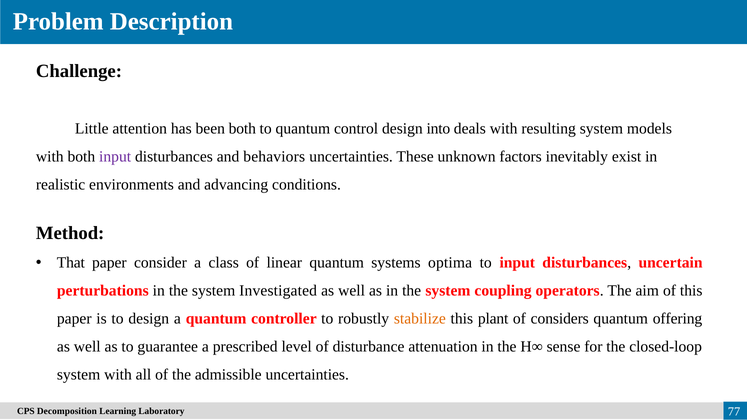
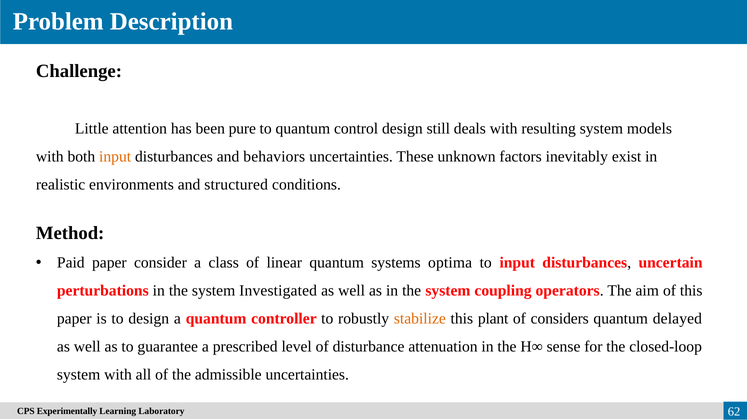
been both: both -> pure
into: into -> still
input at (115, 157) colour: purple -> orange
advancing: advancing -> structured
That: That -> Paid
offering: offering -> delayed
Decomposition: Decomposition -> Experimentally
77: 77 -> 62
